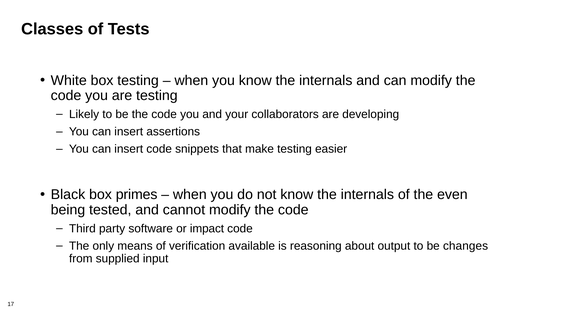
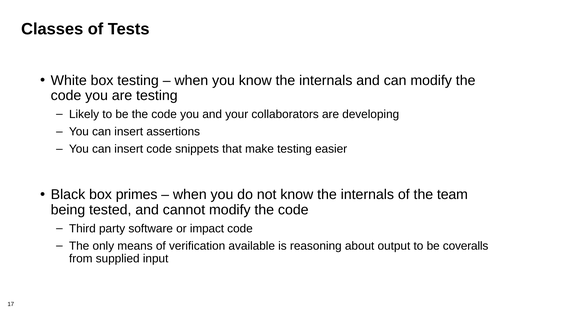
even: even -> team
changes: changes -> coveralls
